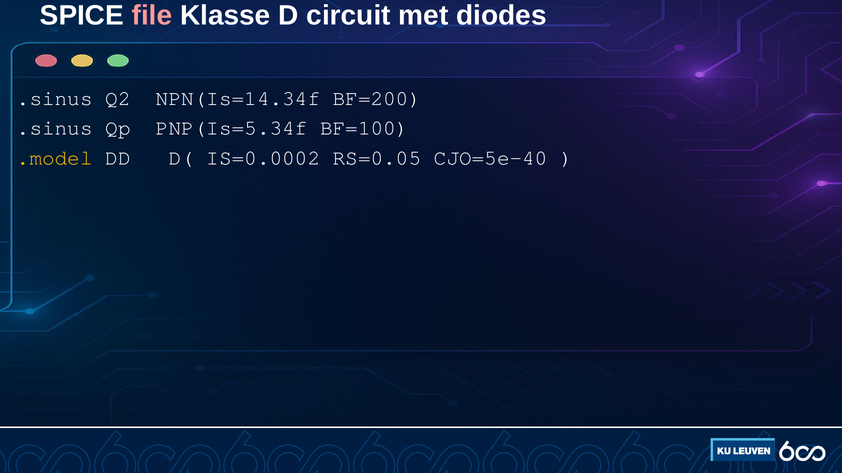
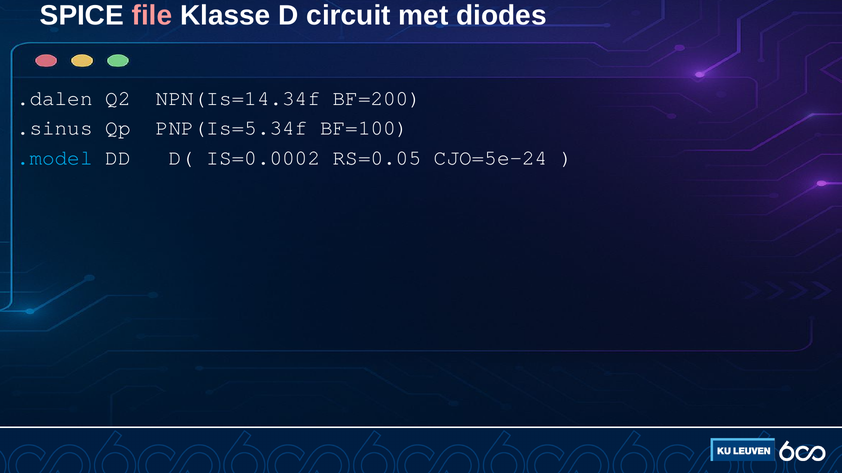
.sinus at (55, 98): .sinus -> .dalen
.model colour: yellow -> light blue
CJO=5e-40: CJO=5e-40 -> CJO=5e-24
